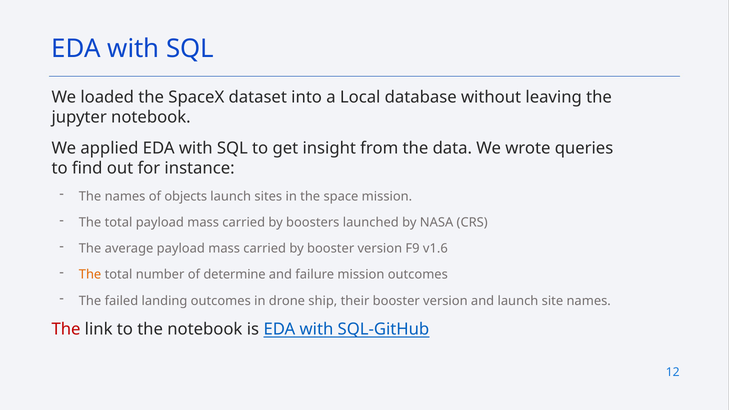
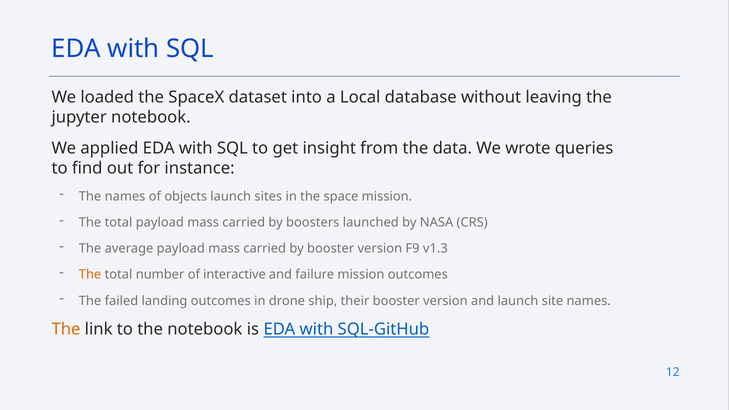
v1.6: v1.6 -> v1.3
determine: determine -> interactive
The at (66, 330) colour: red -> orange
